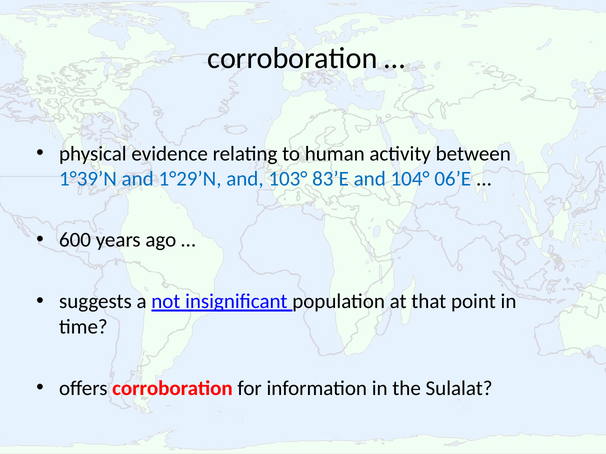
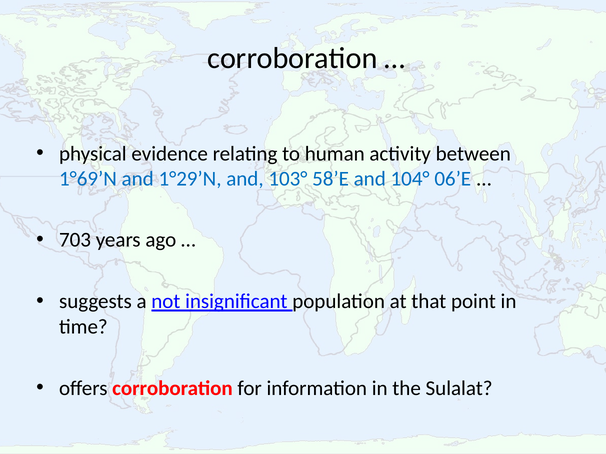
1°39’N: 1°39’N -> 1°69’N
83’E: 83’E -> 58’E
600: 600 -> 703
